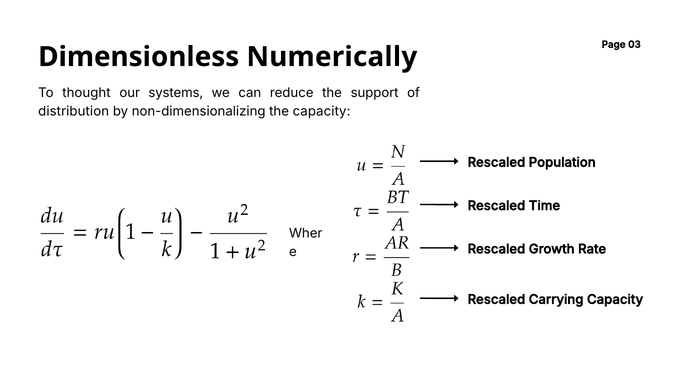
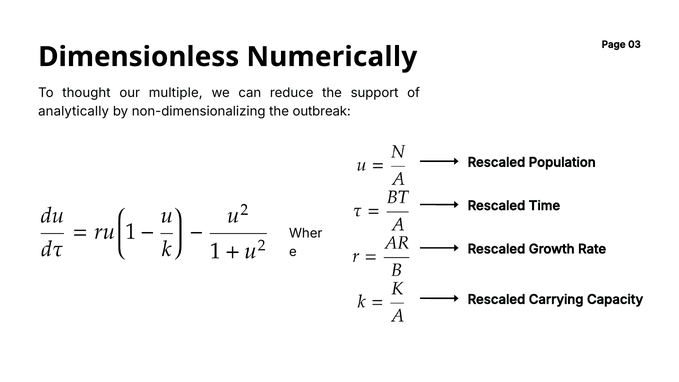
systems: systems -> multiple
distribution: distribution -> analytically
the capacity: capacity -> outbreak
